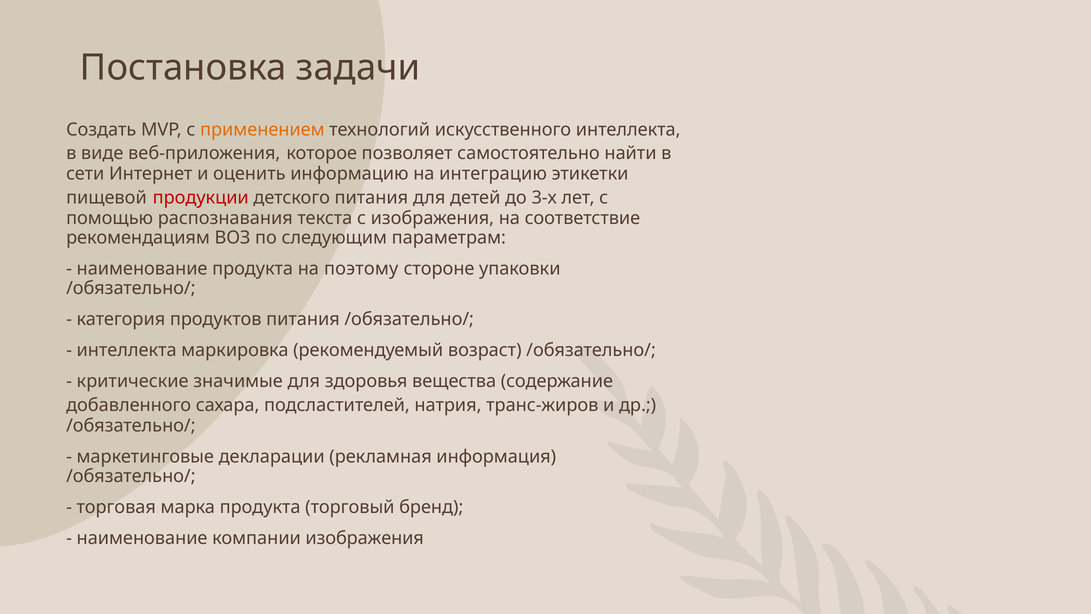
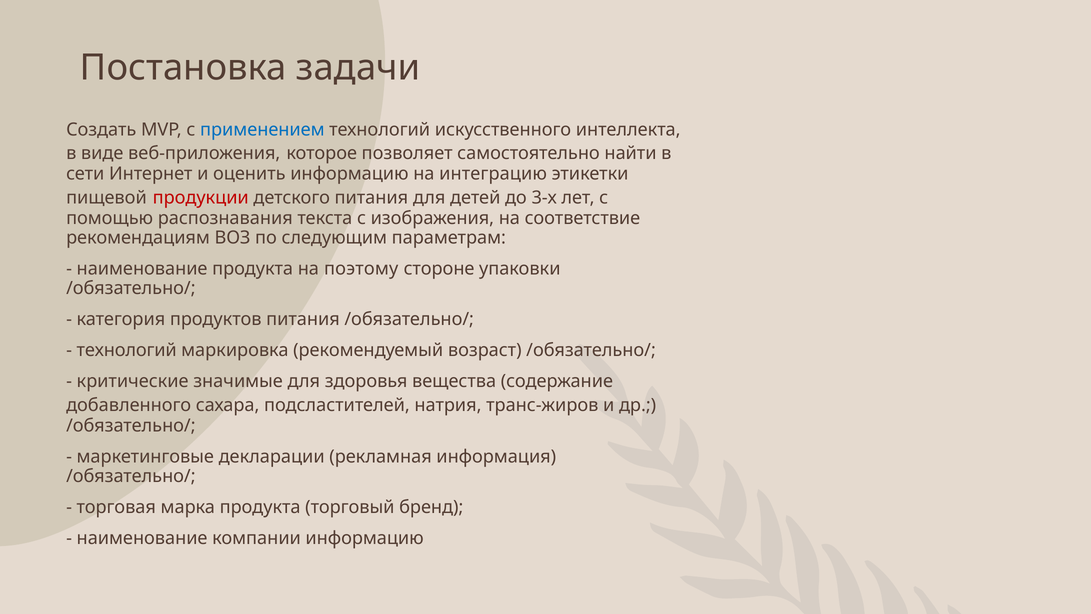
применением colour: orange -> blue
интеллекта at (127, 350): интеллекта -> технологий
компании изображения: изображения -> информацию
